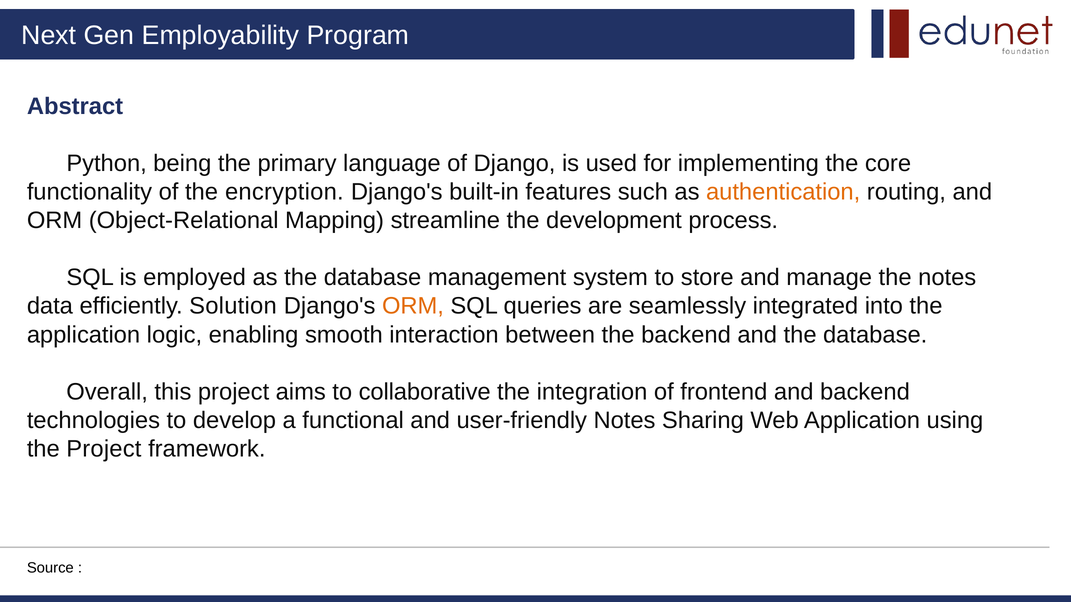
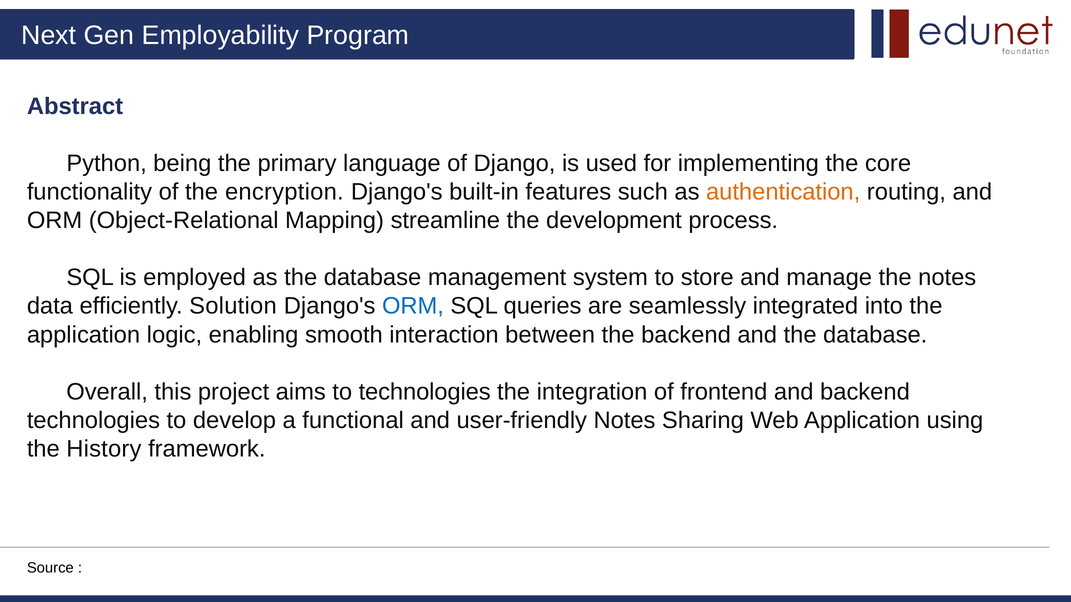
ORM at (413, 306) colour: orange -> blue
to collaborative: collaborative -> technologies
the Project: Project -> History
